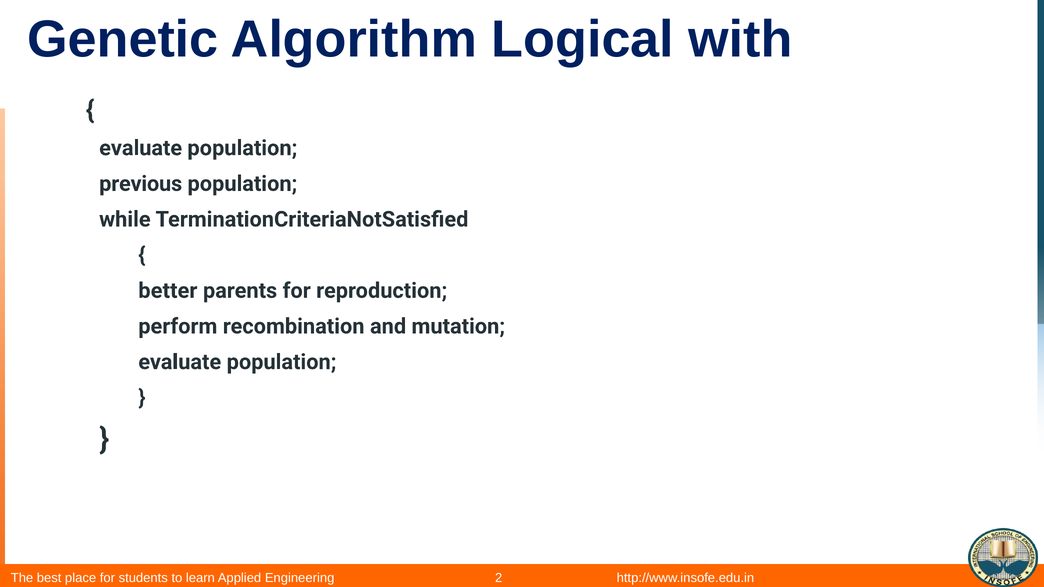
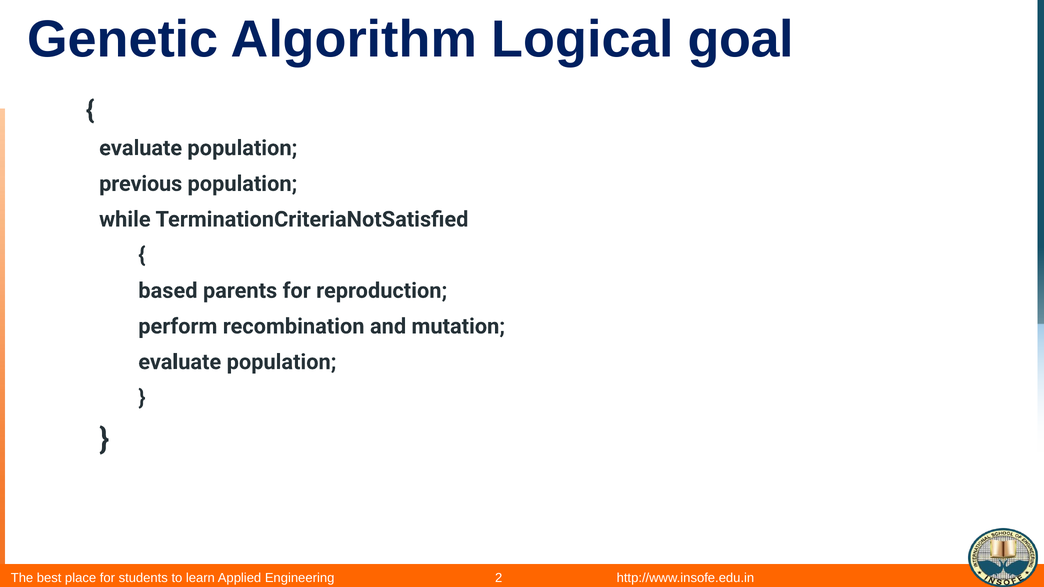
with: with -> goal
better: better -> based
